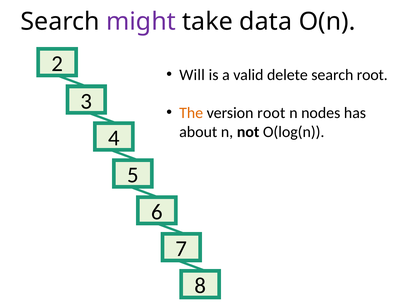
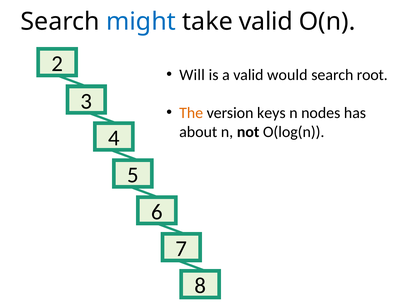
might colour: purple -> blue
take data: data -> valid
delete: delete -> would
version root: root -> keys
